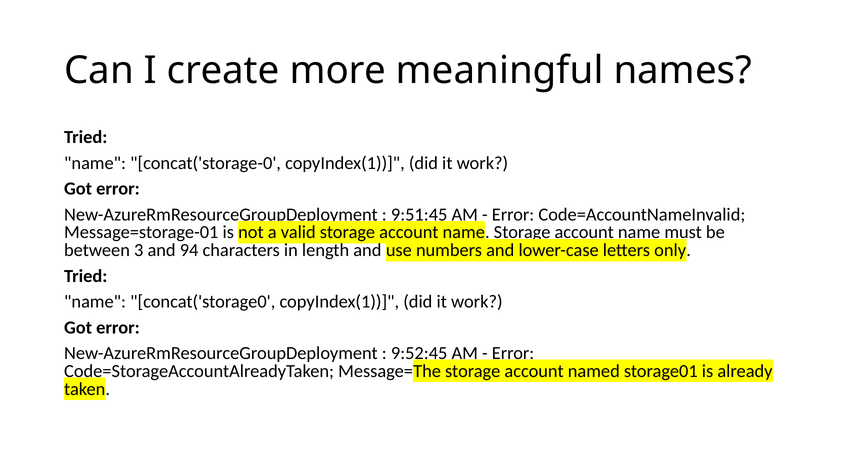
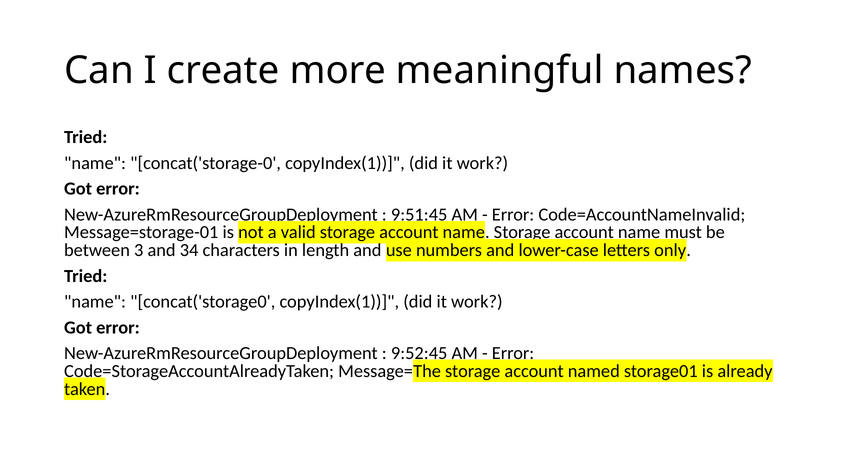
94: 94 -> 34
